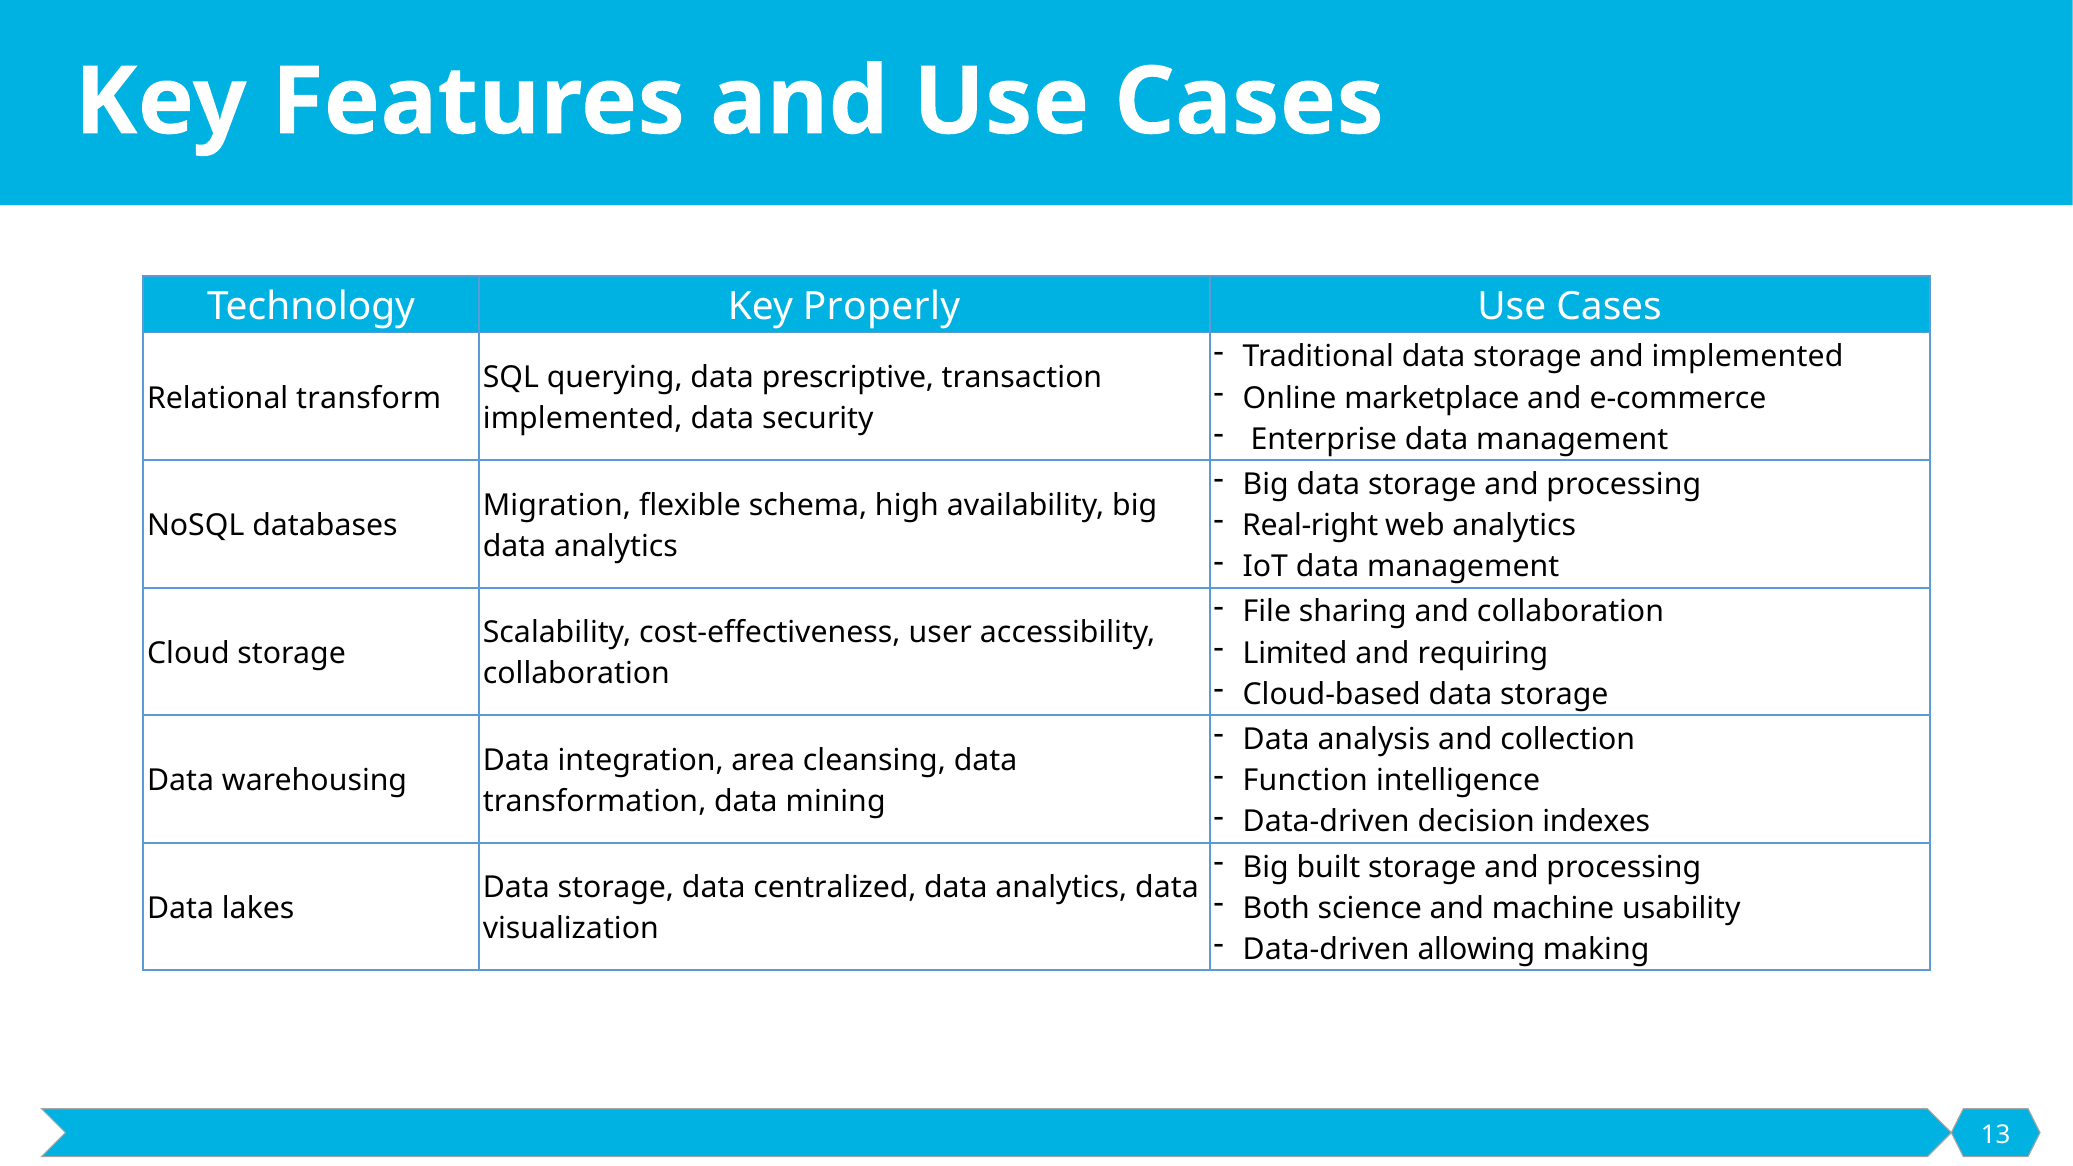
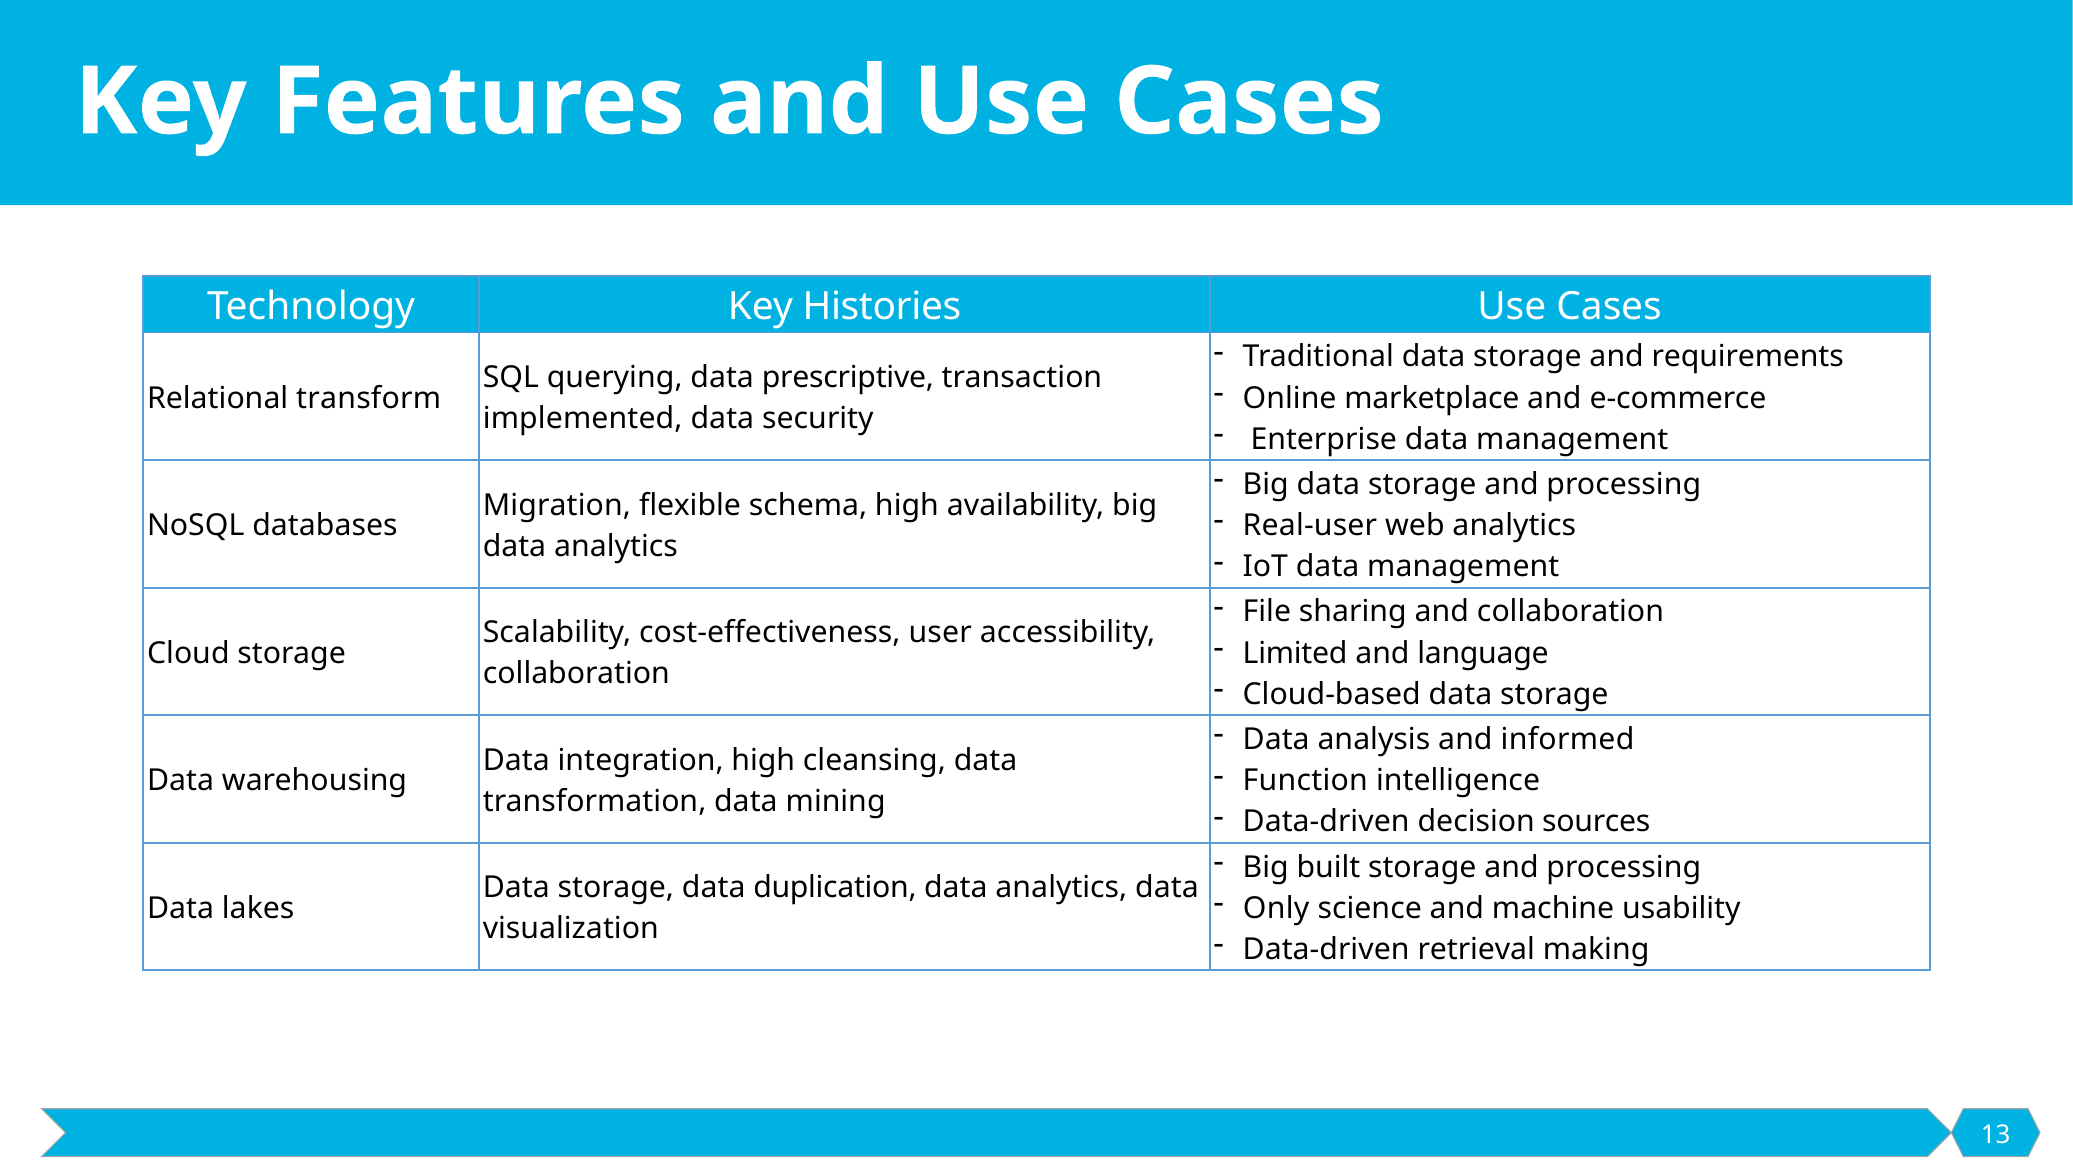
Properly: Properly -> Histories
and implemented: implemented -> requirements
Real-right: Real-right -> Real-user
requiring: requiring -> language
collection: collection -> informed
integration area: area -> high
indexes: indexes -> sources
centralized: centralized -> duplication
Both: Both -> Only
allowing: allowing -> retrieval
